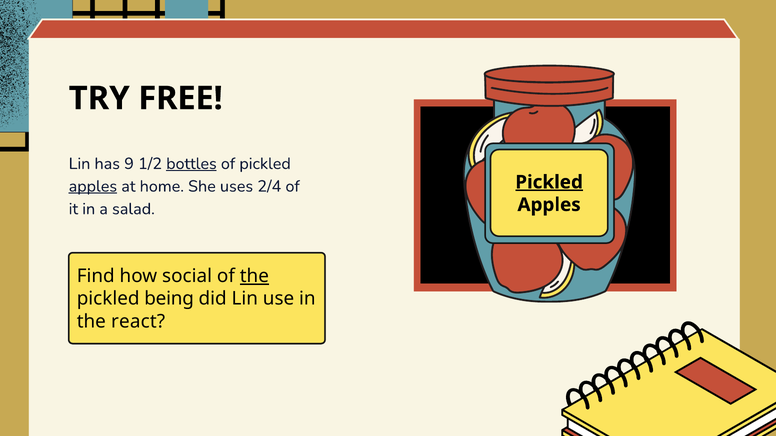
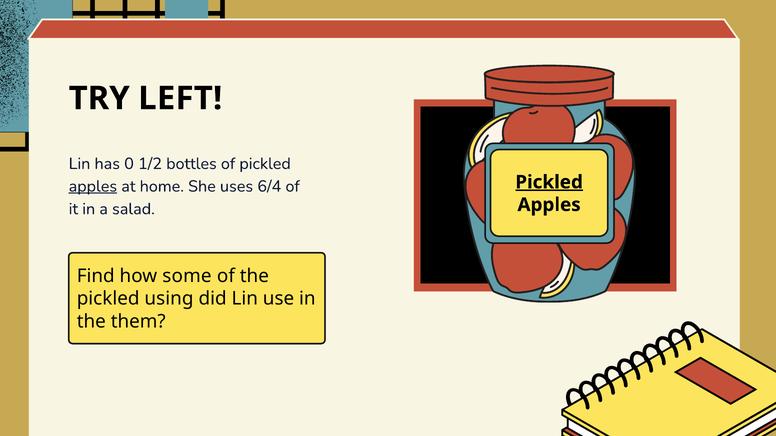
FREE: FREE -> LEFT
9: 9 -> 0
bottles underline: present -> none
2/4: 2/4 -> 6/4
social: social -> some
the at (254, 276) underline: present -> none
being: being -> using
react: react -> them
